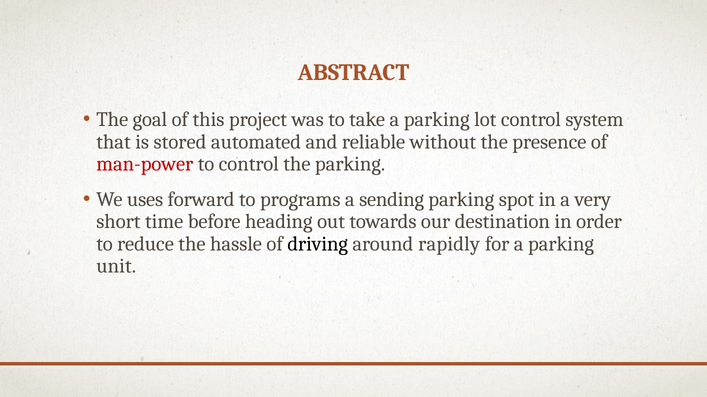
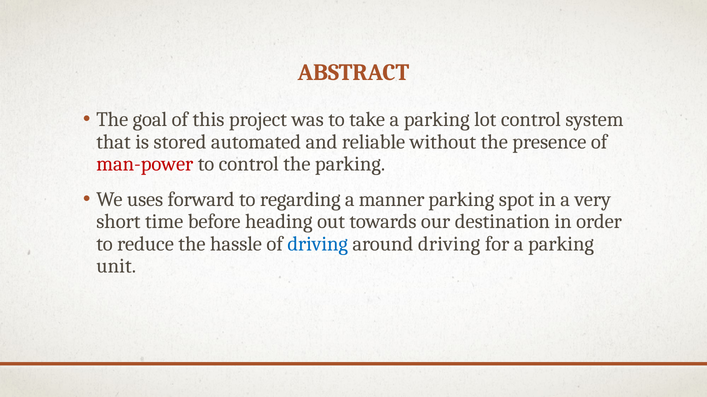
programs: programs -> regarding
sending: sending -> manner
driving at (318, 244) colour: black -> blue
around rapidly: rapidly -> driving
